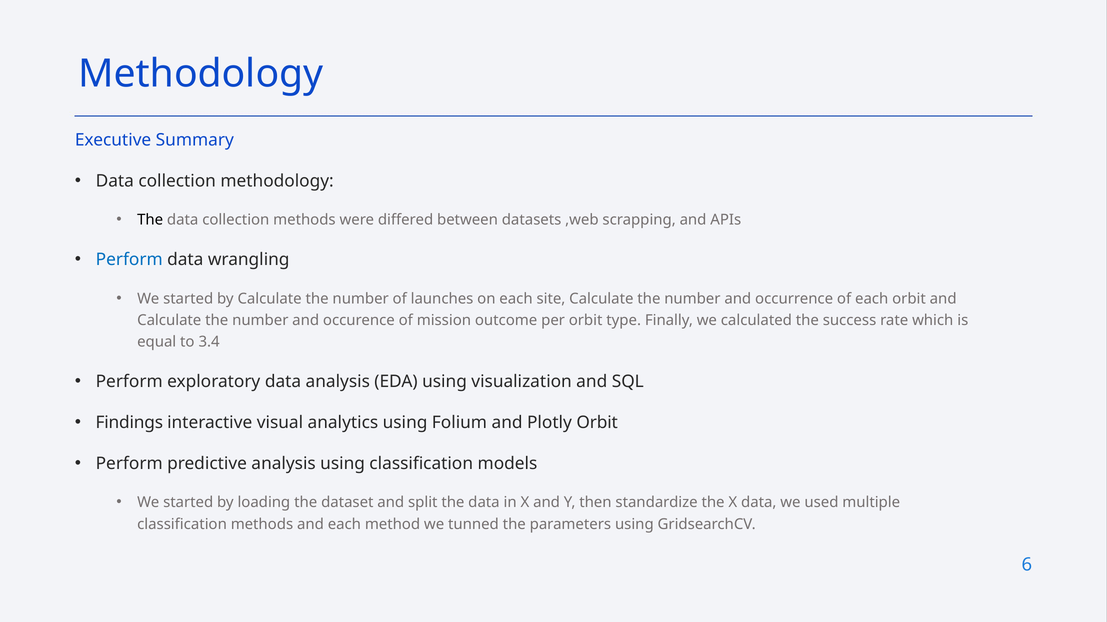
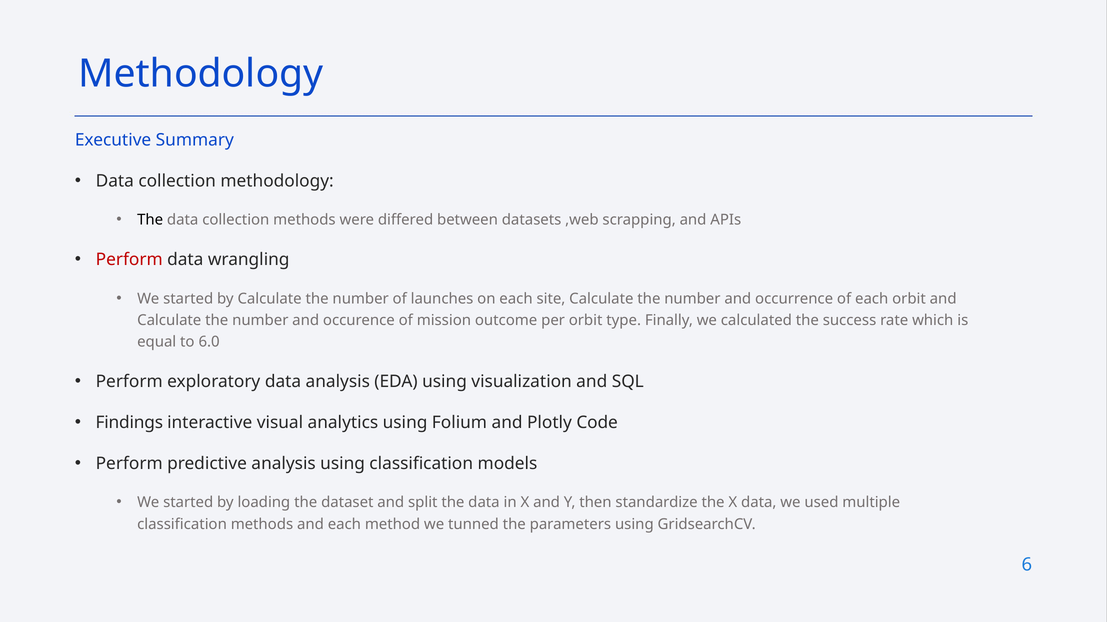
Perform at (129, 260) colour: blue -> red
3.4: 3.4 -> 6.0
Plotly Orbit: Orbit -> Code
